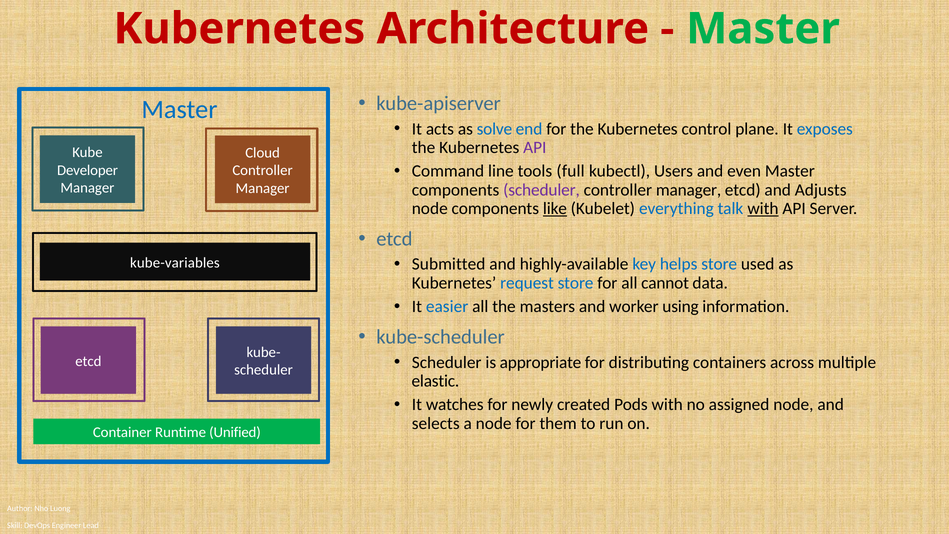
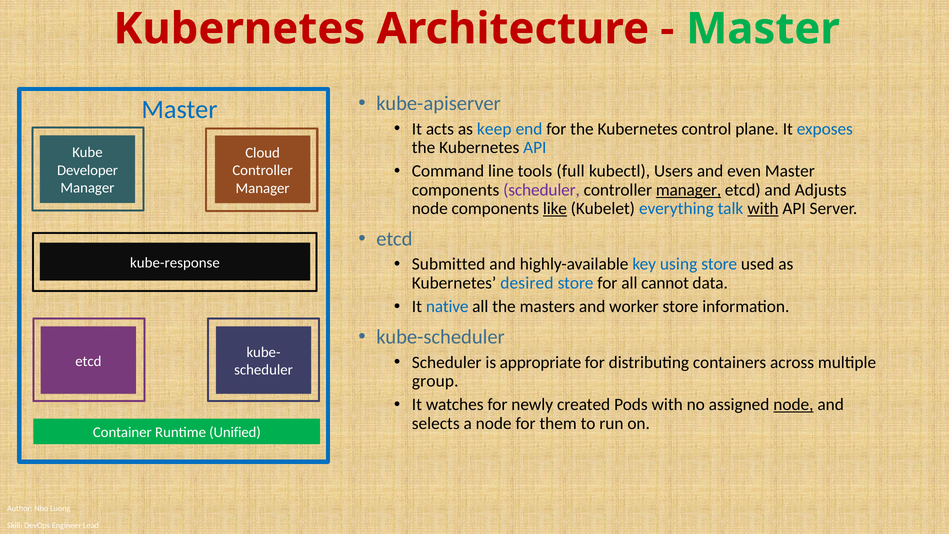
solve: solve -> keep
API at (535, 147) colour: purple -> blue
manager at (689, 190) underline: none -> present
helps: helps -> using
kube-variables: kube-variables -> kube-response
request: request -> desired
easier: easier -> native
worker using: using -> store
elastic: elastic -> group
node at (793, 405) underline: none -> present
